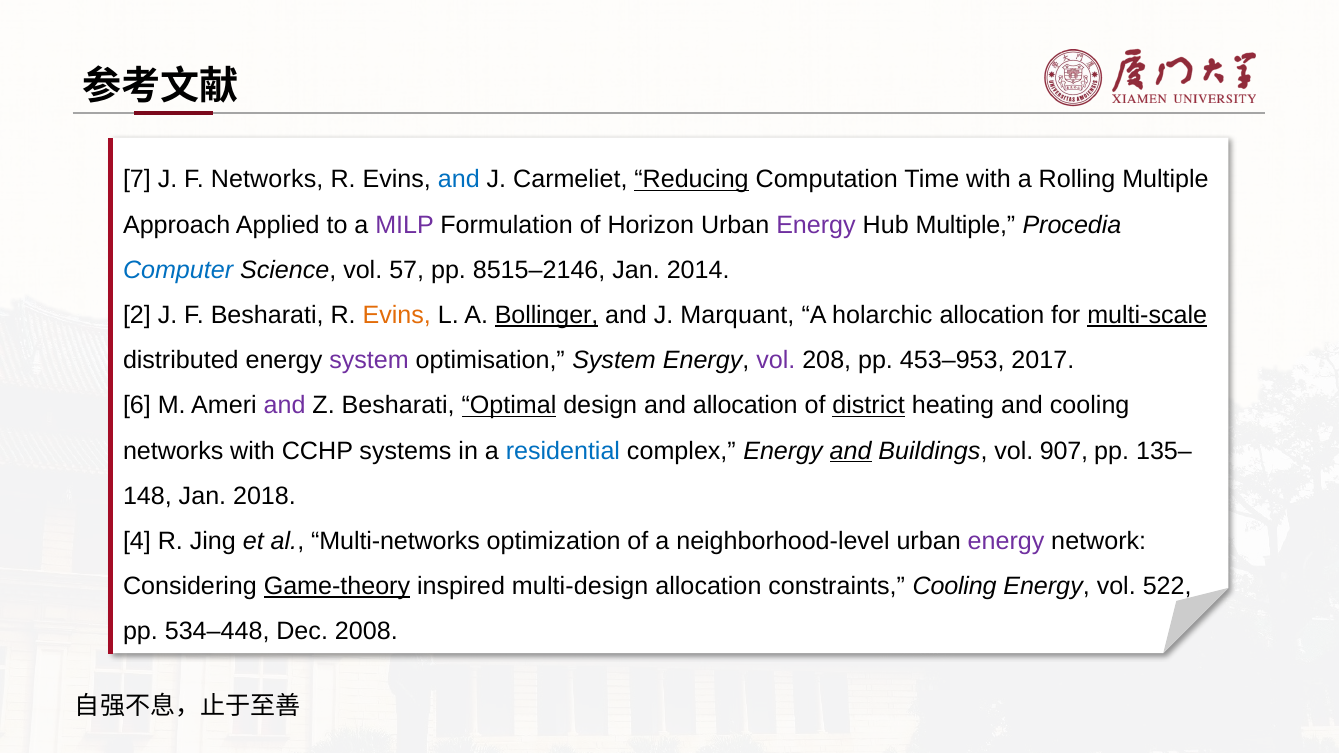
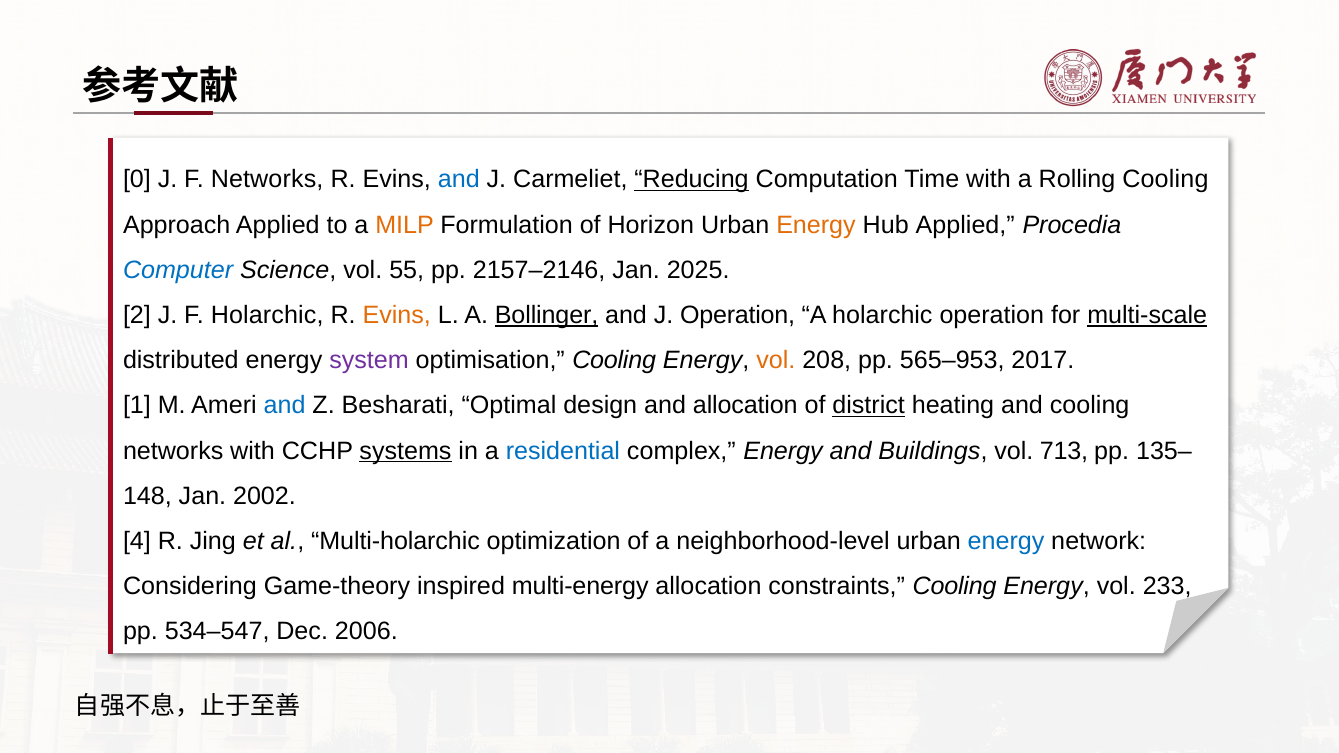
7: 7 -> 0
Rolling Multiple: Multiple -> Cooling
MILP colour: purple -> orange
Energy at (816, 225) colour: purple -> orange
Hub Multiple: Multiple -> Applied
57: 57 -> 55
8515–2146: 8515–2146 -> 2157–2146
2014: 2014 -> 2025
F Besharati: Besharati -> Holarchic
J Marquant: Marquant -> Operation
holarchic allocation: allocation -> operation
optimisation System: System -> Cooling
vol at (776, 360) colour: purple -> orange
453–953: 453–953 -> 565–953
6: 6 -> 1
and at (285, 406) colour: purple -> blue
Optimal underline: present -> none
systems underline: none -> present
and at (851, 451) underline: present -> none
907: 907 -> 713
2018: 2018 -> 2002
Multi-networks: Multi-networks -> Multi-holarchic
energy at (1006, 541) colour: purple -> blue
Game-theory underline: present -> none
multi-design: multi-design -> multi-energy
522: 522 -> 233
534–448: 534–448 -> 534–547
2008: 2008 -> 2006
